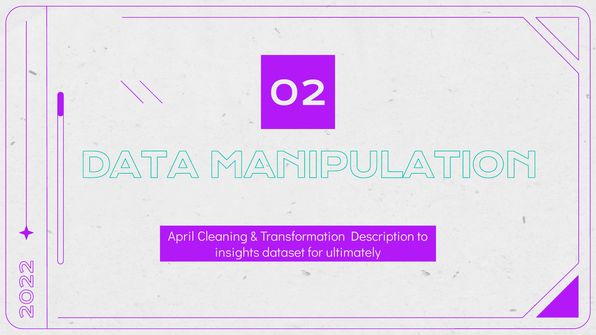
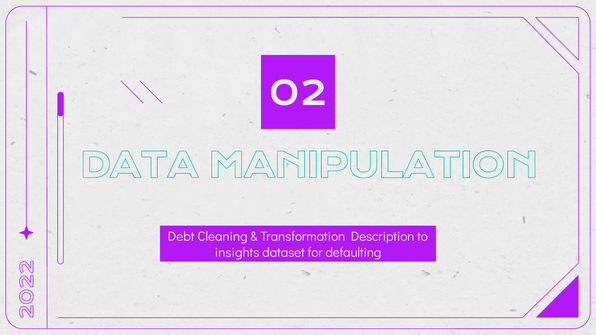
April: April -> Debt
ultimately: ultimately -> defaulting
